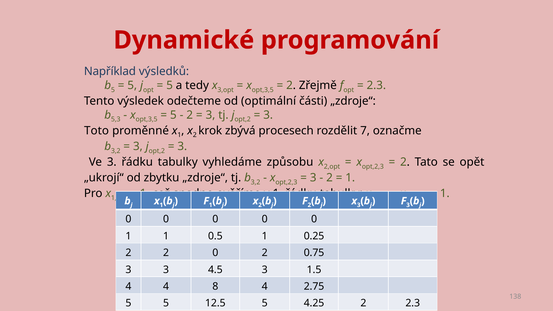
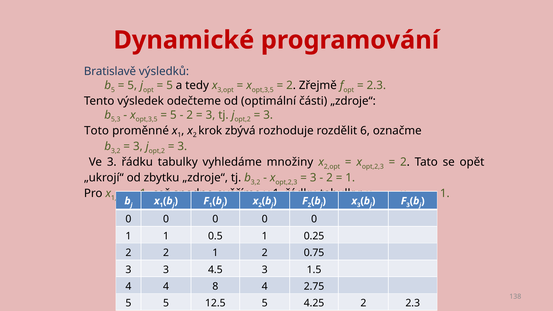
Například: Například -> Bratislavě
procesech: procesech -> rozhoduje
7: 7 -> 6
způsobu: způsobu -> množiny
2 0: 0 -> 1
